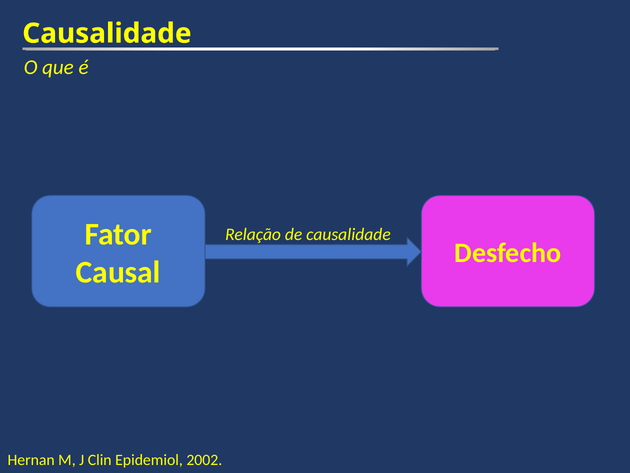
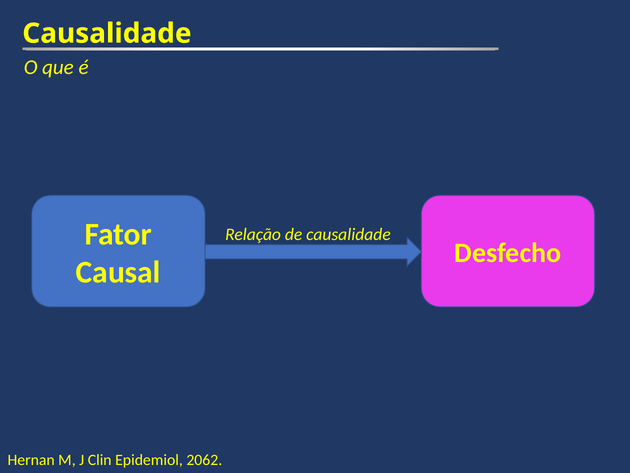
2002: 2002 -> 2062
